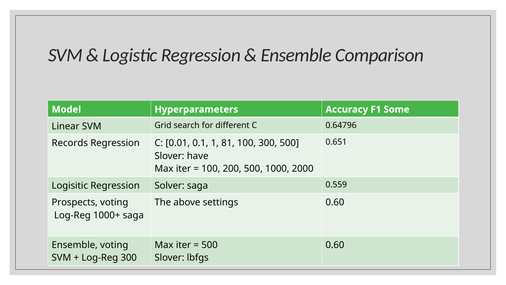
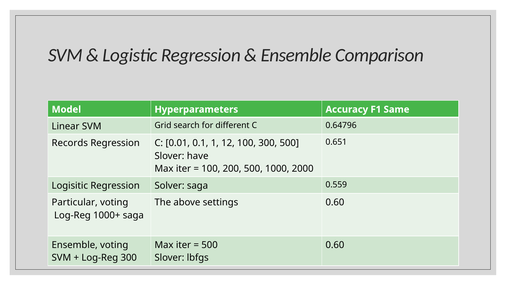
Some: Some -> Same
81: 81 -> 12
Prospects: Prospects -> Particular
